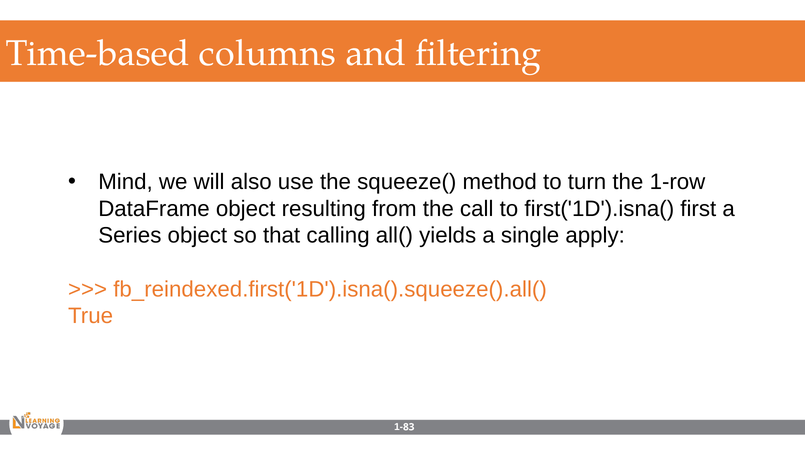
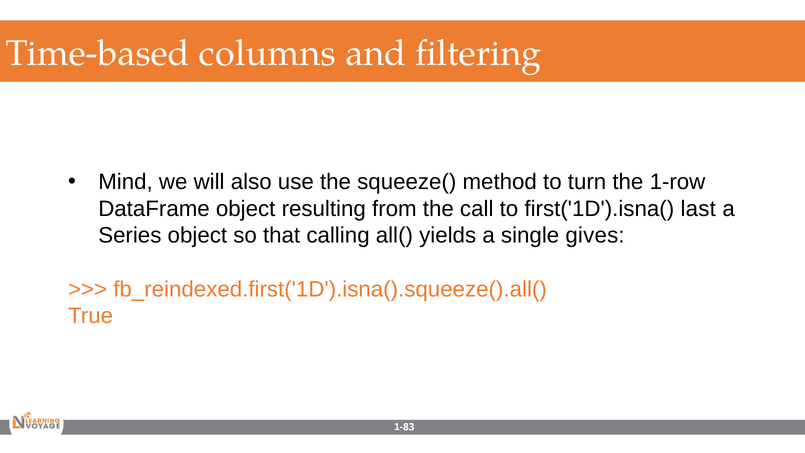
first: first -> last
apply: apply -> gives
